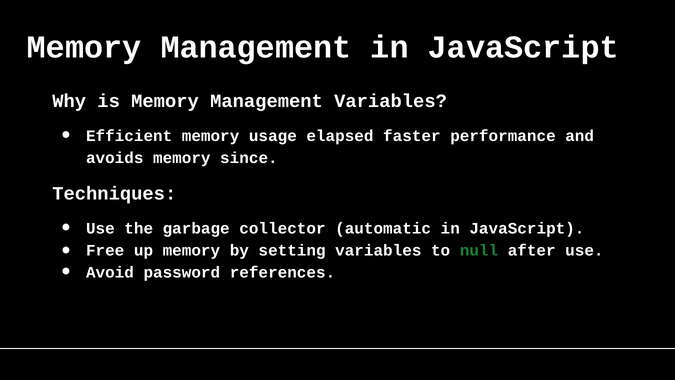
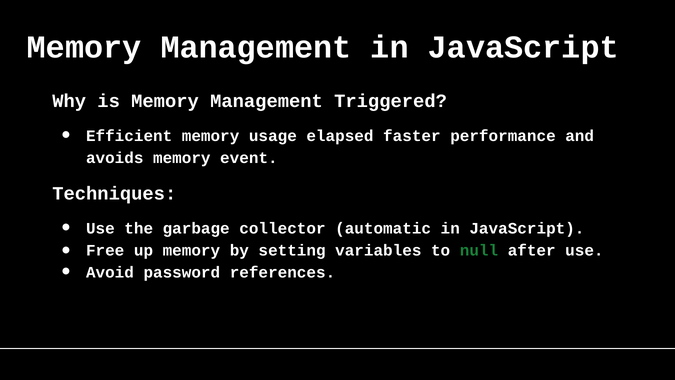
Management Variables: Variables -> Triggered
since: since -> event
